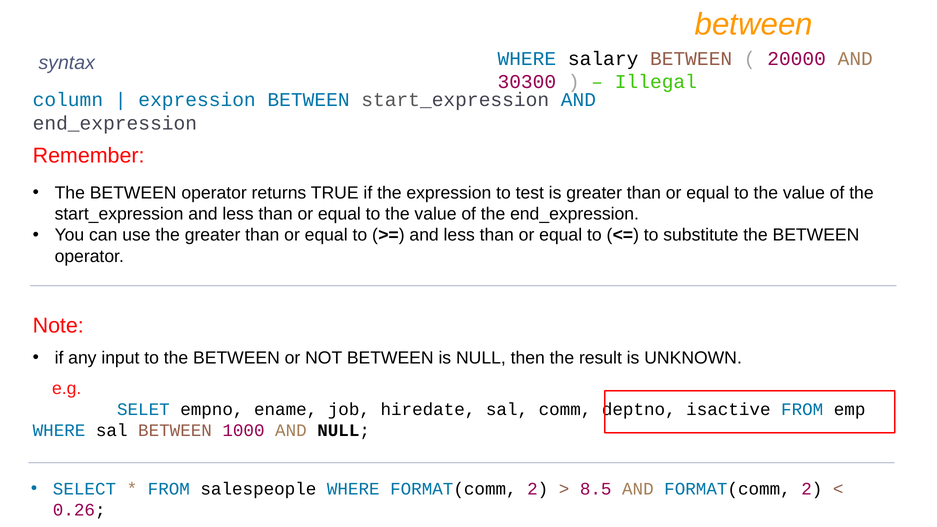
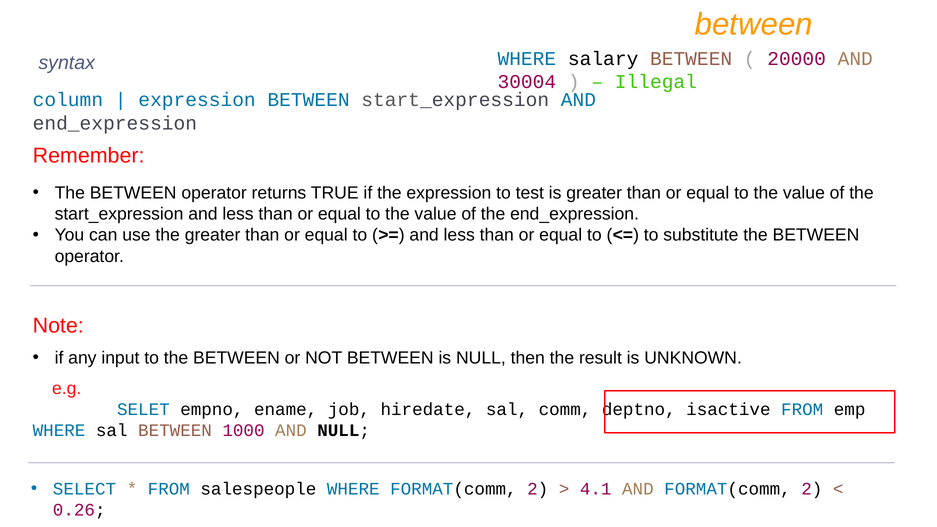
30300: 30300 -> 30004
8.5: 8.5 -> 4.1
